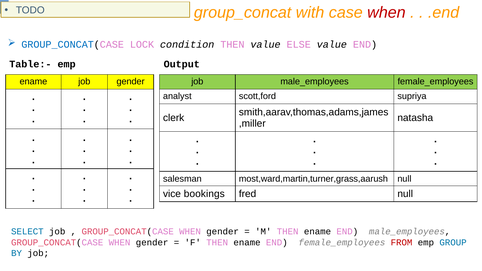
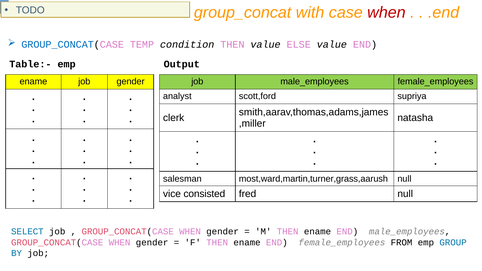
LOCK: LOCK -> TEMP
bookings: bookings -> consisted
FROM colour: red -> black
